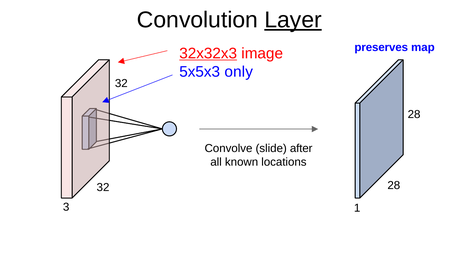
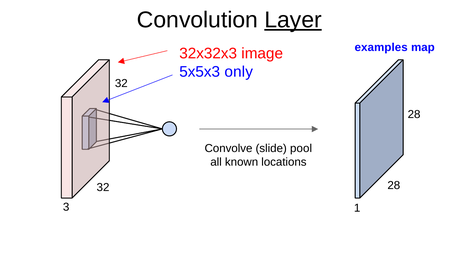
preserves: preserves -> examples
32x32x3 underline: present -> none
after: after -> pool
